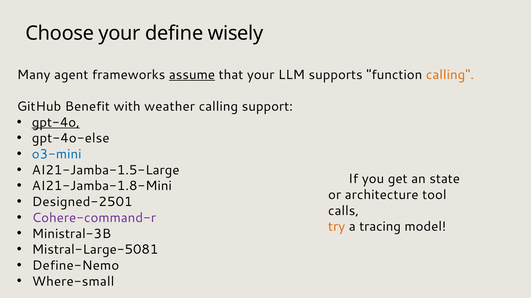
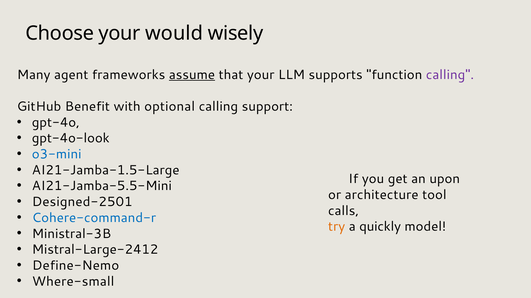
define: define -> would
calling at (450, 75) colour: orange -> purple
weather: weather -> optional
gpt-4o underline: present -> none
gpt-4o-else: gpt-4o-else -> gpt-4o-look
state: state -> upon
AI21-Jamba-1.8-Mini: AI21-Jamba-1.8-Mini -> AI21-Jamba-5.5-Mini
Cohere-command-r colour: purple -> blue
tracing: tracing -> quickly
Mistral-Large-5081: Mistral-Large-5081 -> Mistral-Large-2412
